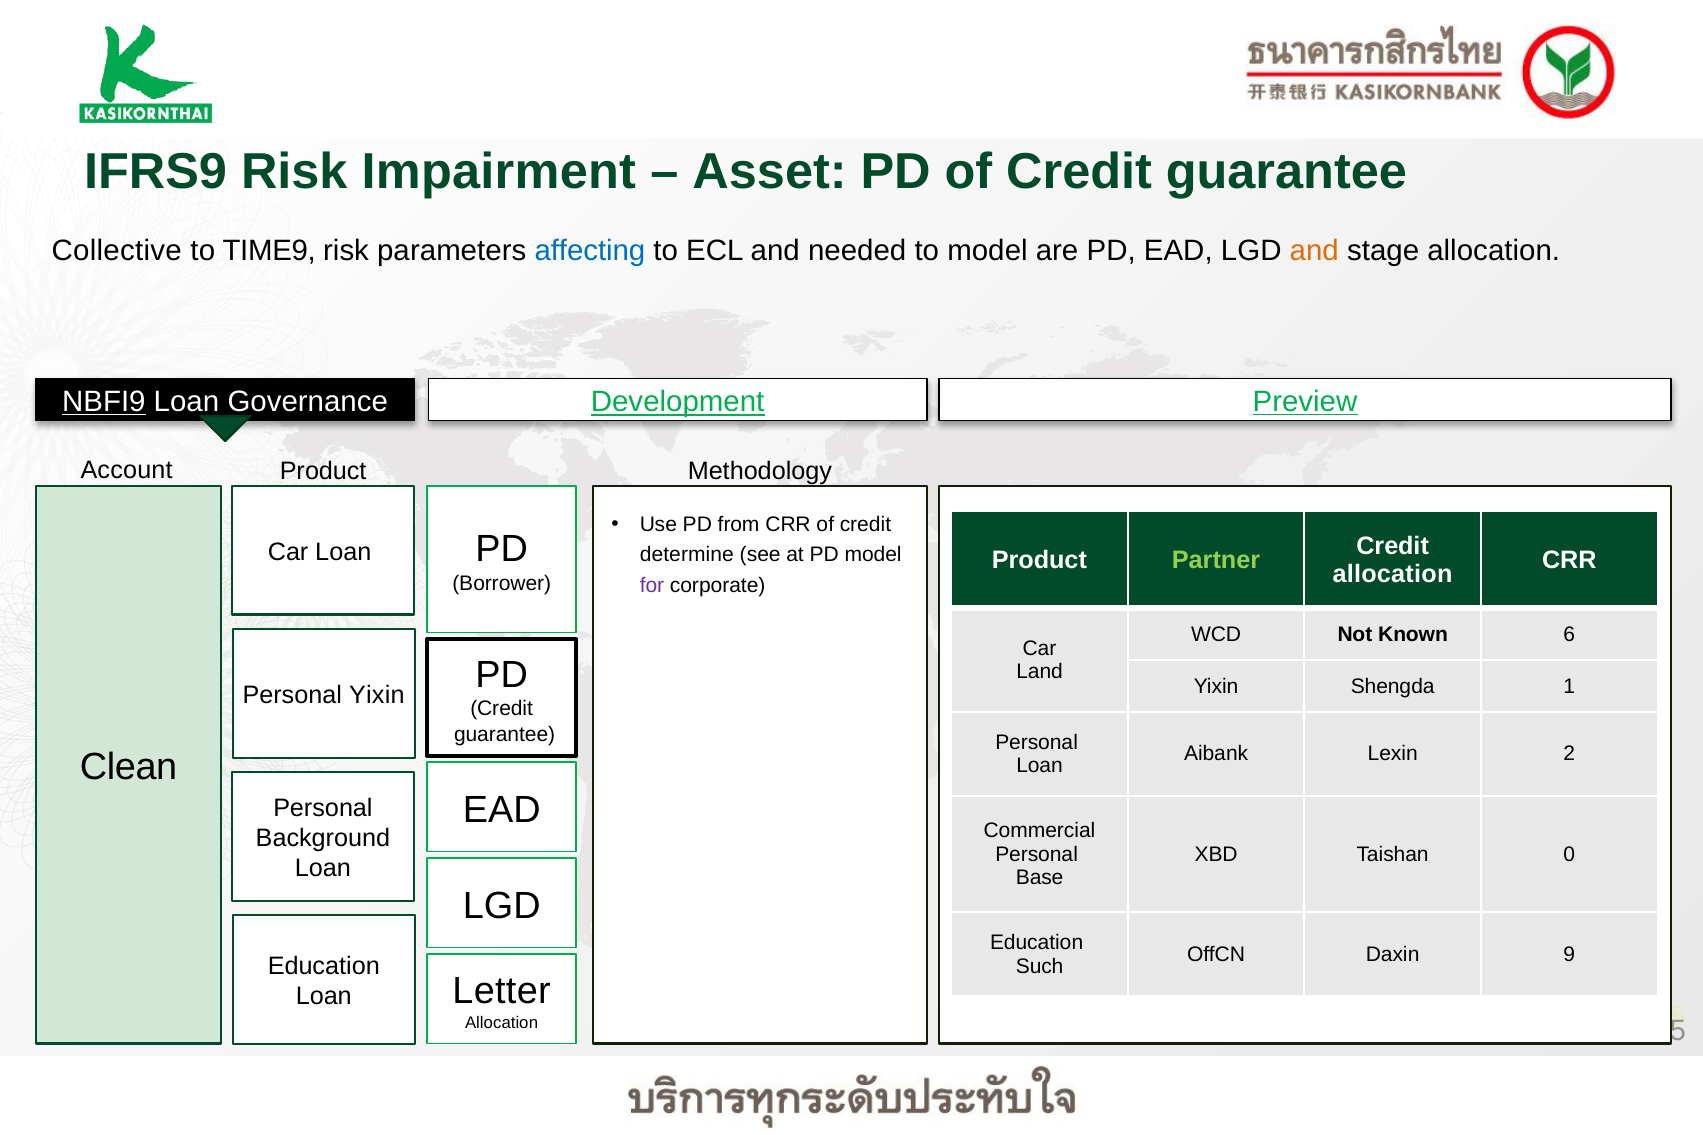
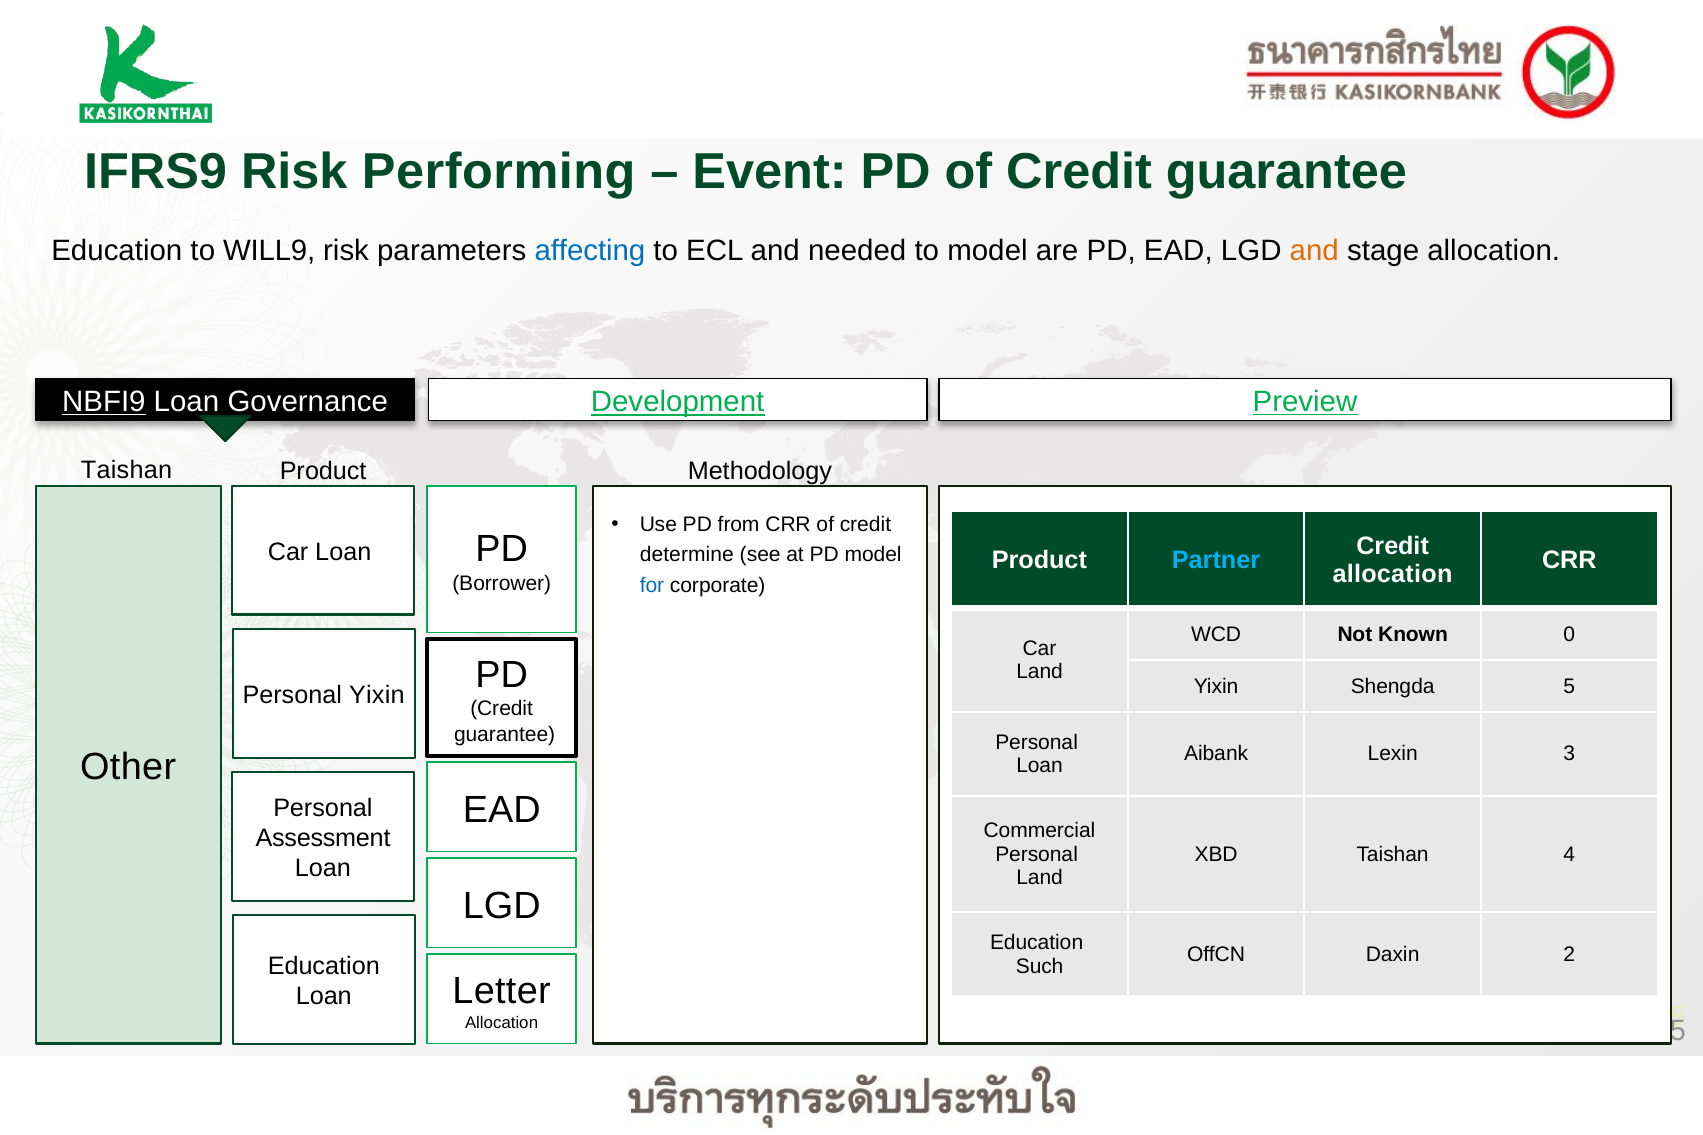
Impairment: Impairment -> Performing
Asset: Asset -> Event
Collective at (117, 250): Collective -> Education
TIME9: TIME9 -> WILL9
Account at (127, 470): Account -> Taishan
Partner colour: light green -> light blue
for colour: purple -> blue
6: 6 -> 0
1: 1 -> 5
2: 2 -> 3
Clean: Clean -> Other
Background: Background -> Assessment
0: 0 -> 4
Base at (1040, 878): Base -> Land
9: 9 -> 2
